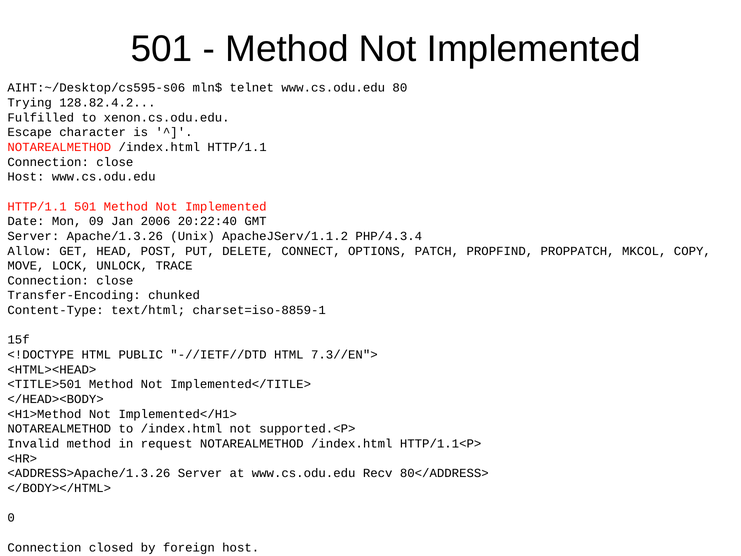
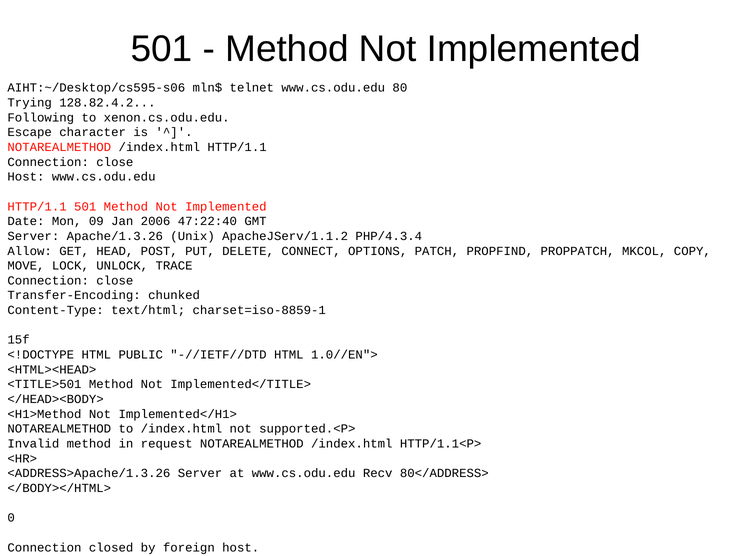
Fulfilled: Fulfilled -> Following
20:22:40: 20:22:40 -> 47:22:40
7.3//EN">: 7.3//EN"> -> 1.0//EN">
